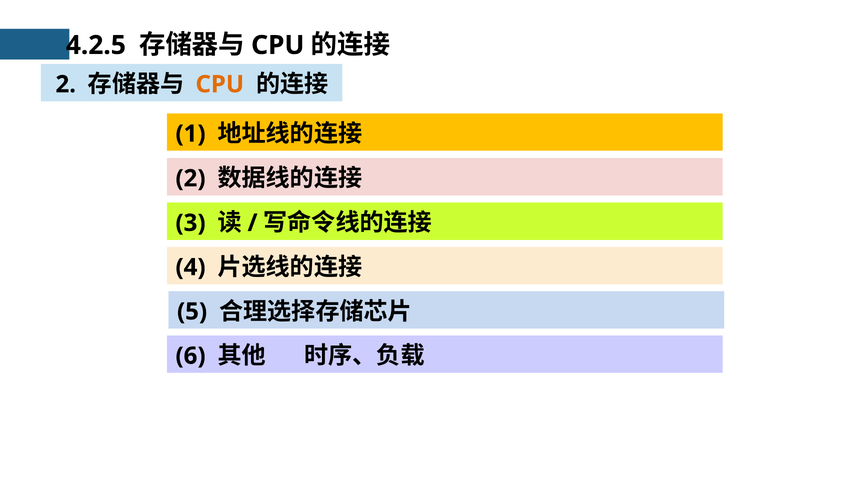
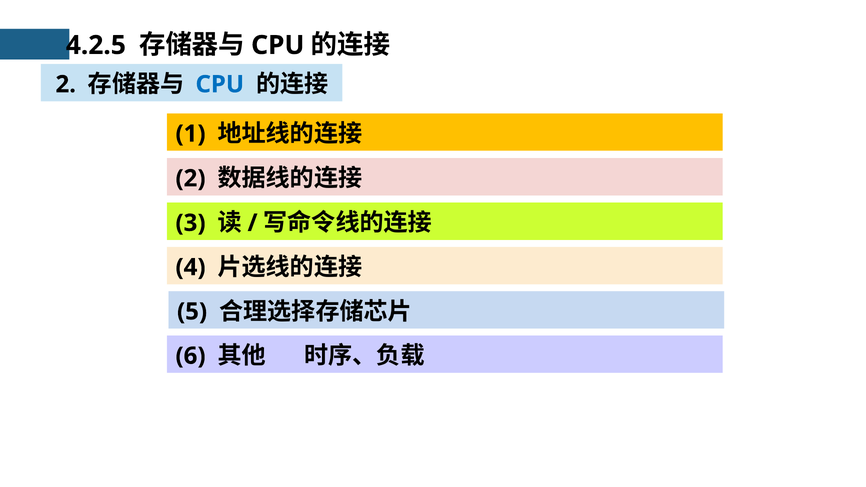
CPU at (220, 84) colour: orange -> blue
